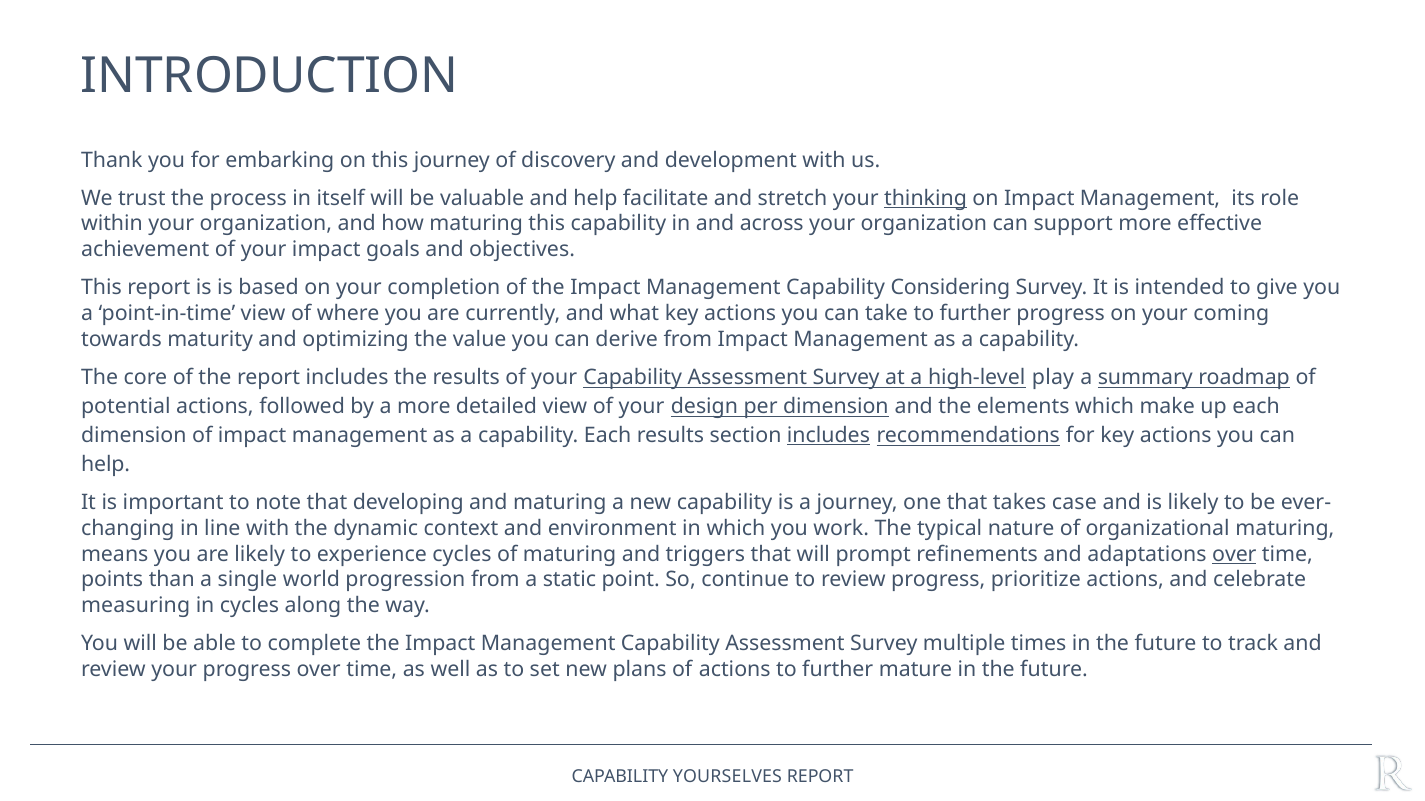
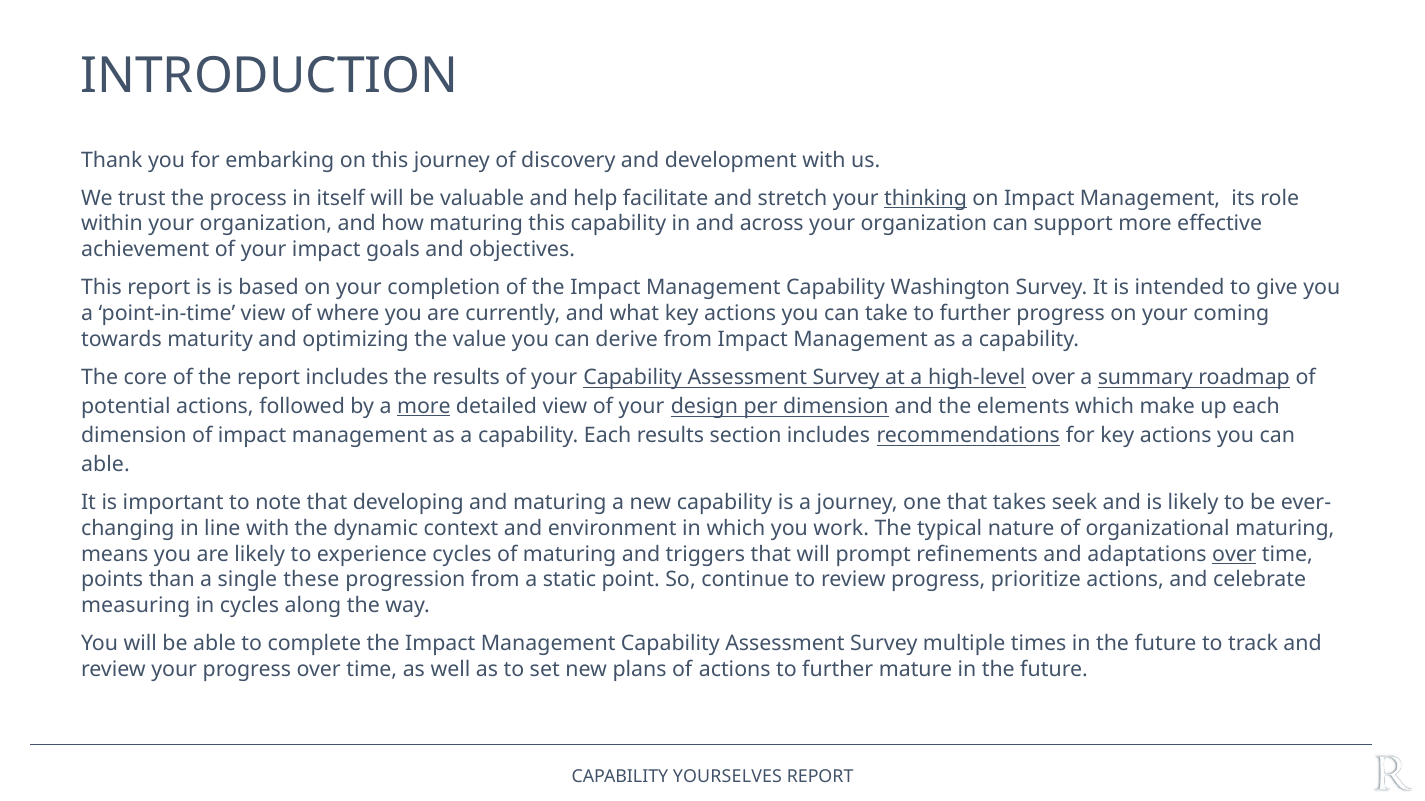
Considering: Considering -> Washington
high-level play: play -> over
more at (424, 407) underline: none -> present
includes at (828, 436) underline: present -> none
help at (106, 465): help -> able
case: case -> seek
world: world -> these
